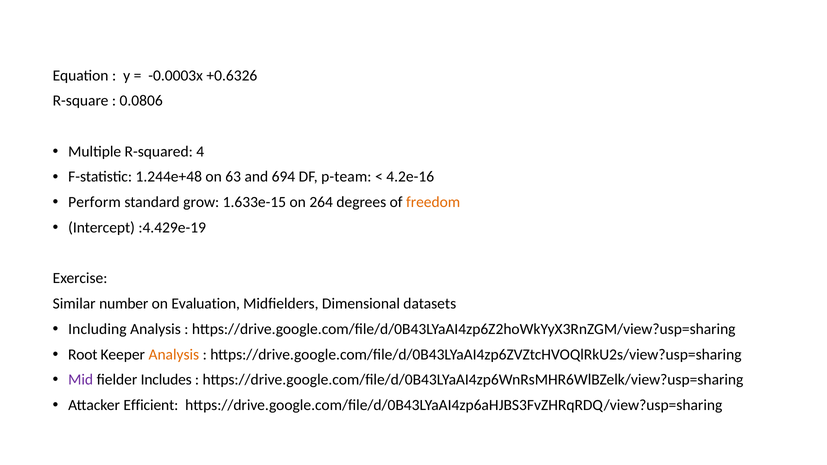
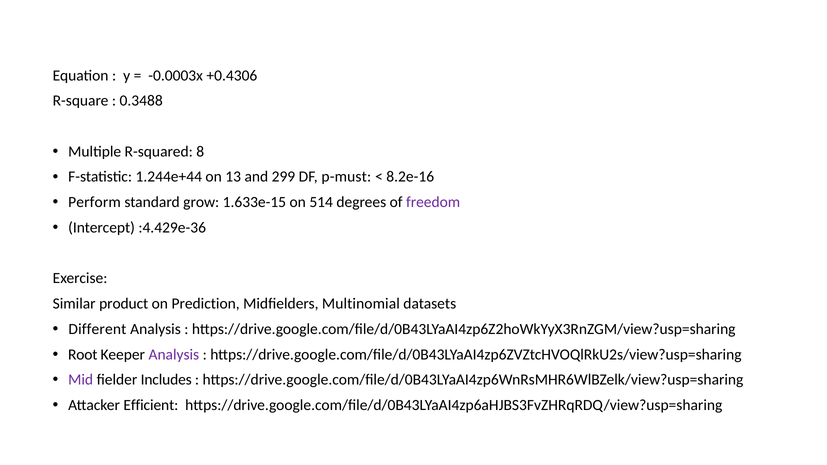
+0.6326: +0.6326 -> +0.4306
0.0806: 0.0806 -> 0.3488
4: 4 -> 8
1.244e+48: 1.244e+48 -> 1.244e+44
63: 63 -> 13
694: 694 -> 299
p-team: p-team -> p-must
4.2e-16: 4.2e-16 -> 8.2e-16
264: 264 -> 514
freedom colour: orange -> purple
:4.429e-19: :4.429e-19 -> :4.429e-36
number: number -> product
Evaluation: Evaluation -> Prediction
Dimensional: Dimensional -> Multinomial
Including: Including -> Different
Analysis at (174, 355) colour: orange -> purple
